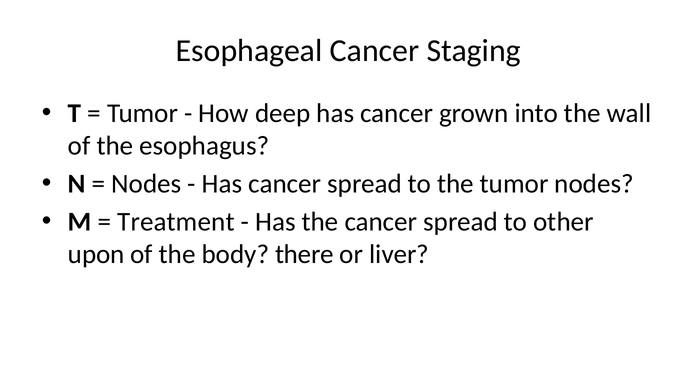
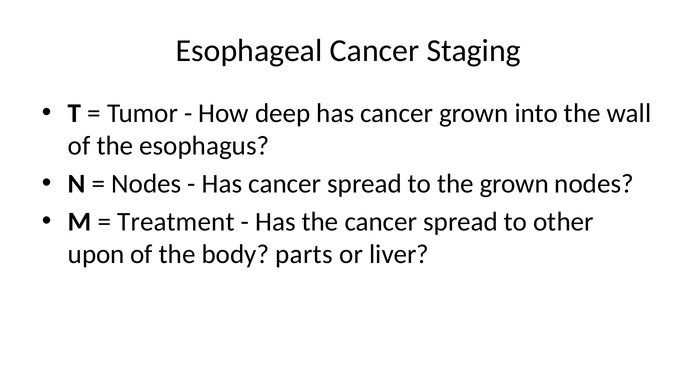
the tumor: tumor -> grown
there: there -> parts
